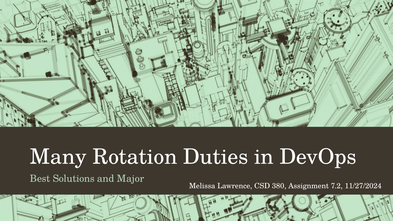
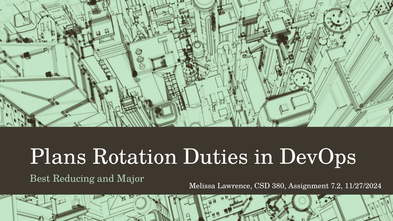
Many: Many -> Plans
Solutions: Solutions -> Reducing
